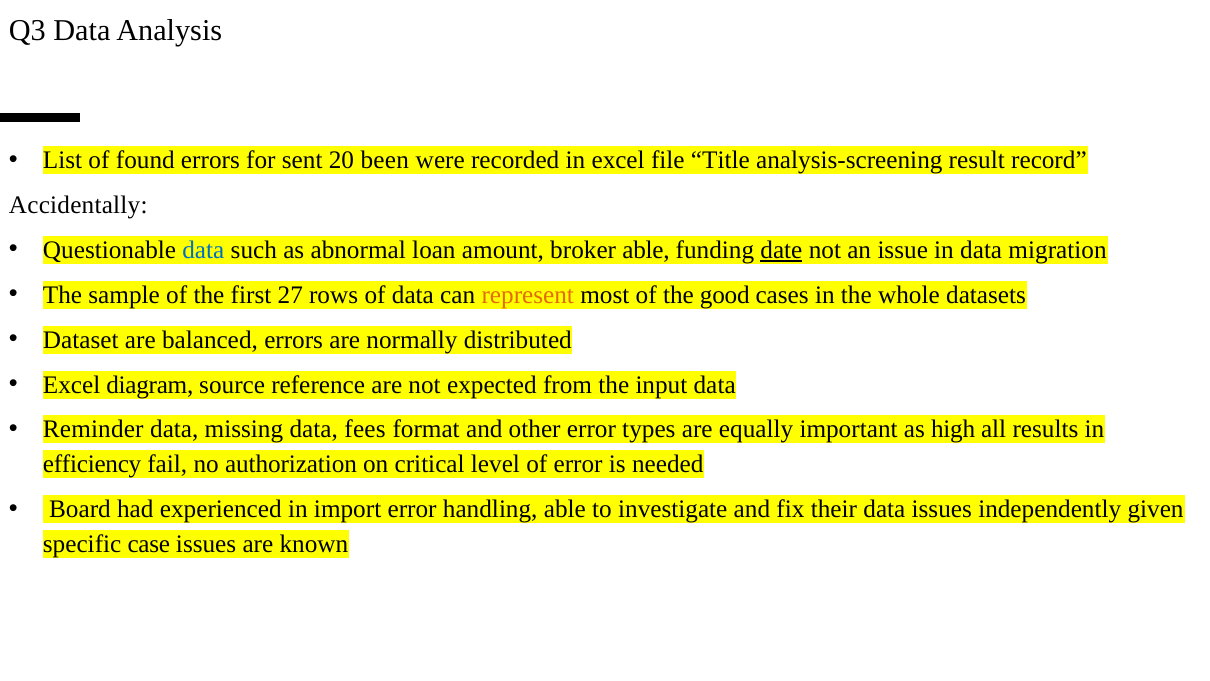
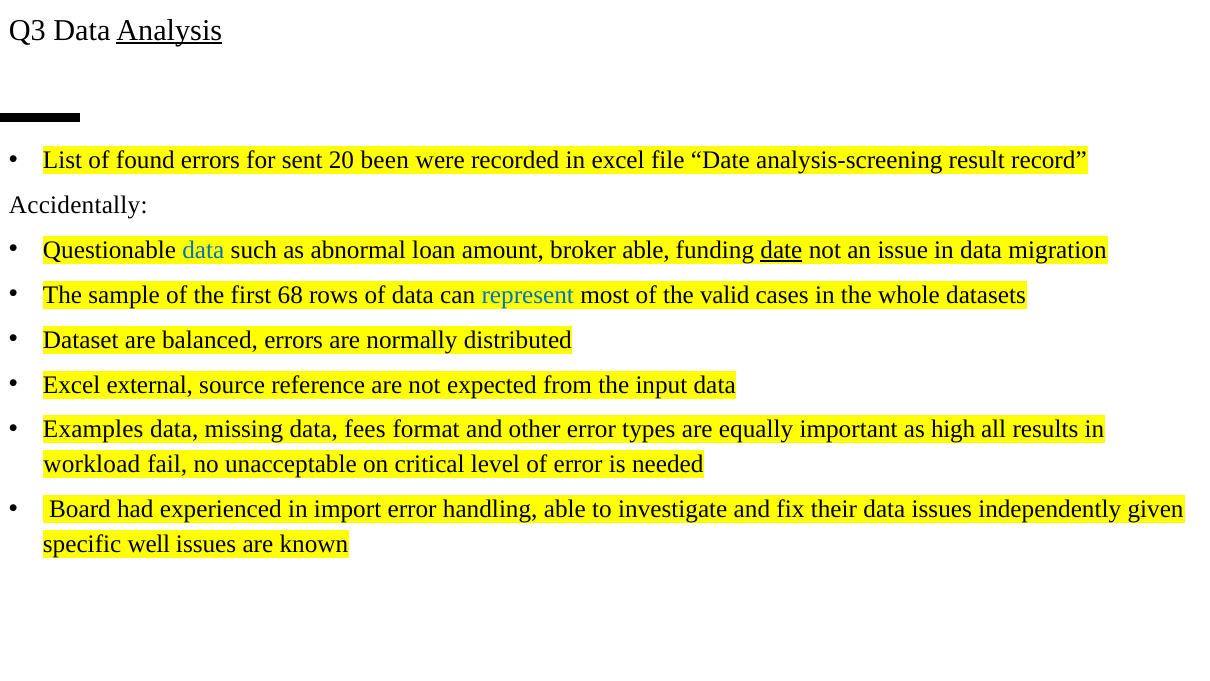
Analysis underline: none -> present
file Title: Title -> Date
27: 27 -> 68
represent colour: orange -> blue
good: good -> valid
diagram: diagram -> external
Reminder: Reminder -> Examples
efficiency: efficiency -> workload
authorization: authorization -> unacceptable
case: case -> well
